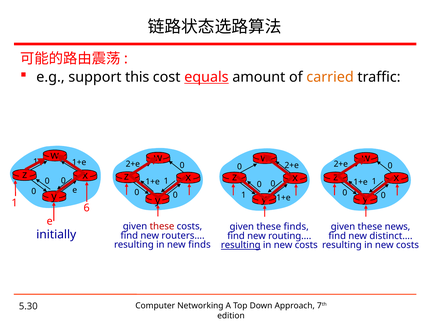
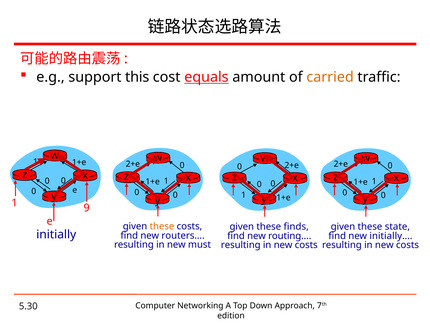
6: 6 -> 9
these at (162, 226) colour: red -> orange
news: news -> state
distinct…: distinct… -> initially…
new finds: finds -> must
resulting at (241, 245) underline: present -> none
